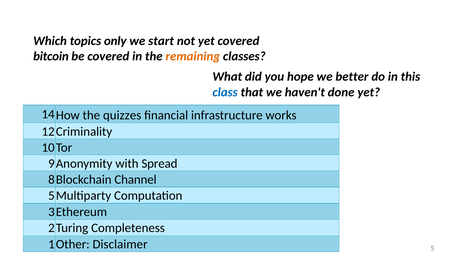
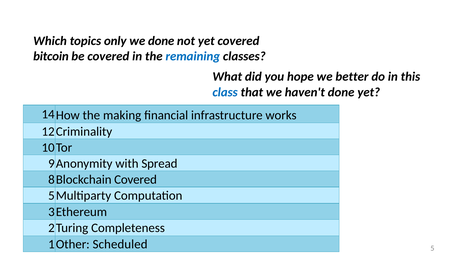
we start: start -> done
remaining colour: orange -> blue
quizzes: quizzes -> making
Channel at (136, 179): Channel -> Covered
Disclaimer: Disclaimer -> Scheduled
